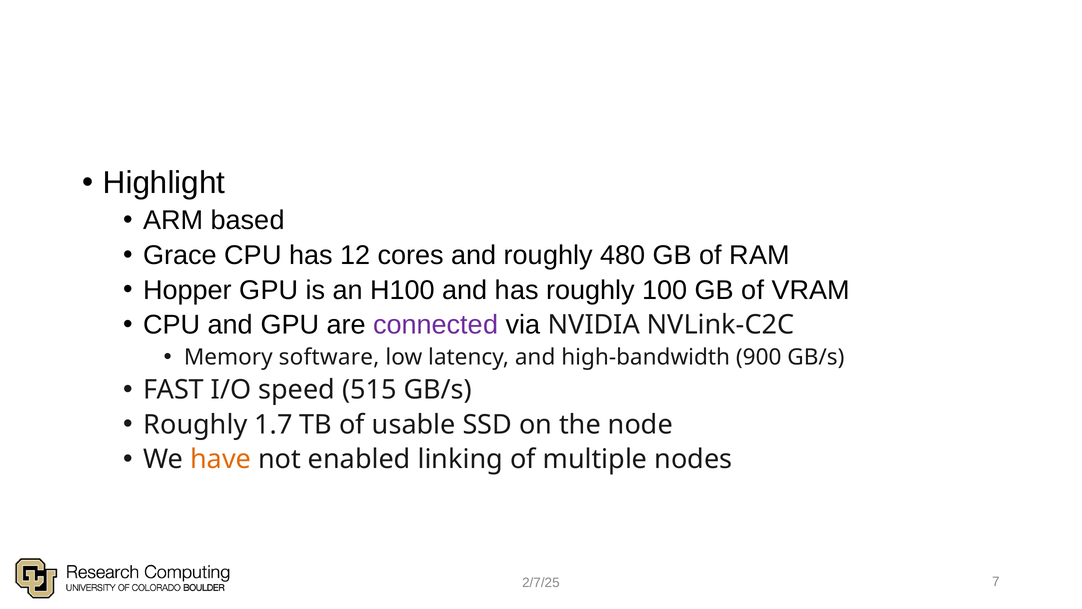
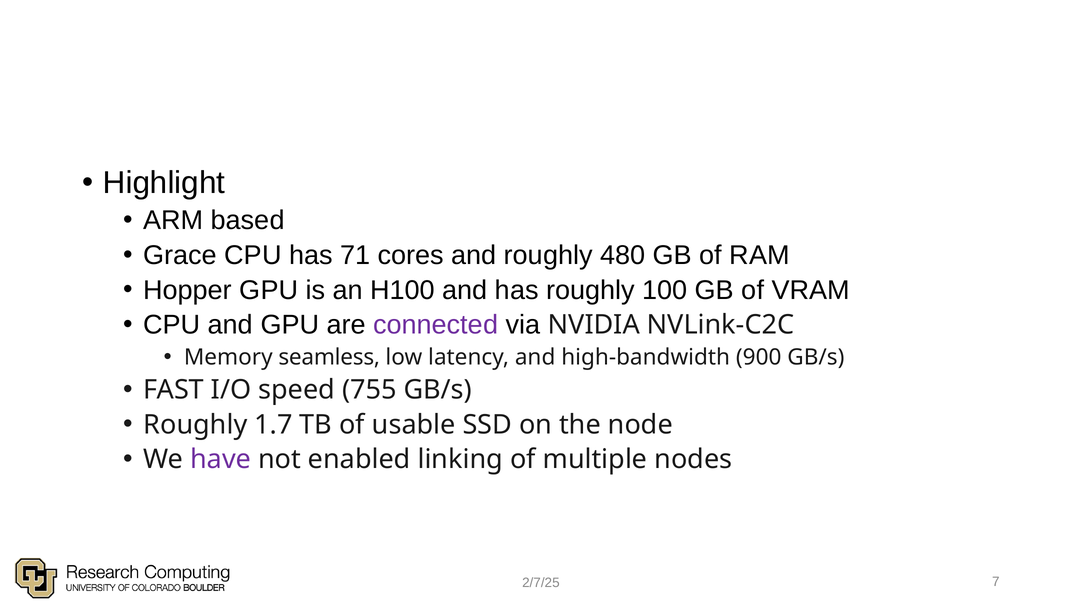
12: 12 -> 71
software: software -> seamless
515: 515 -> 755
have colour: orange -> purple
